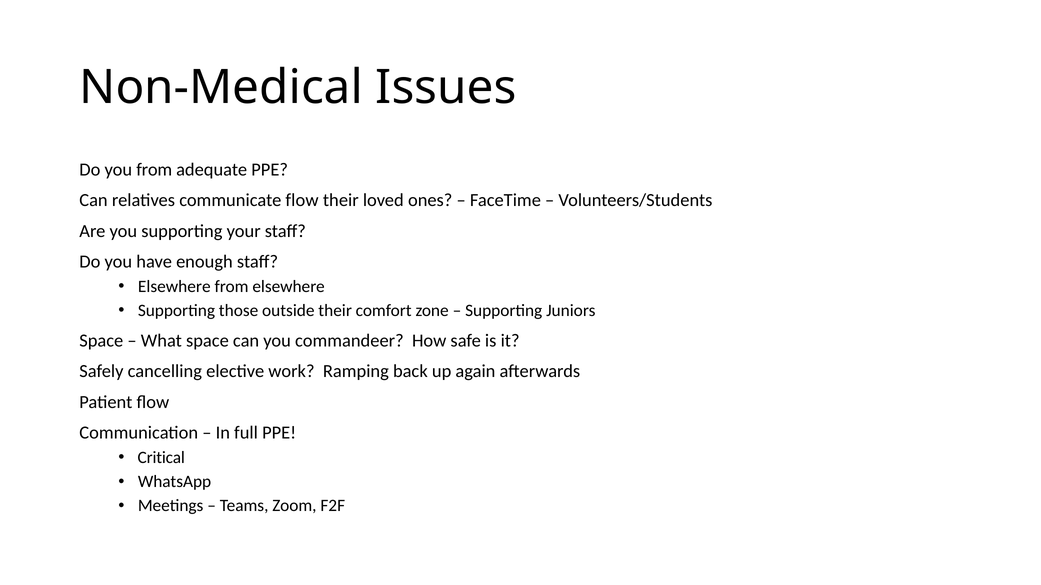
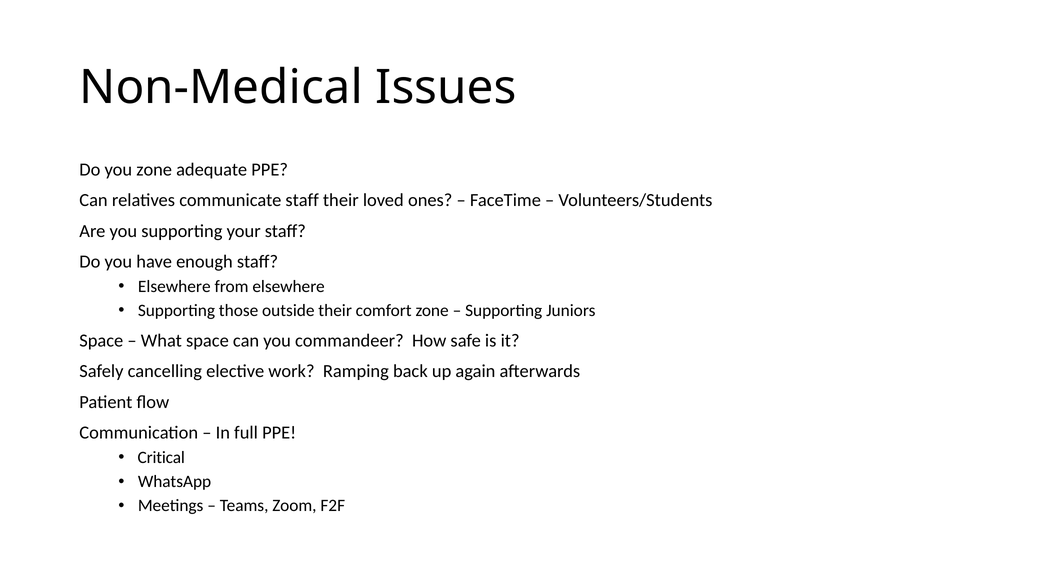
you from: from -> zone
communicate flow: flow -> staff
